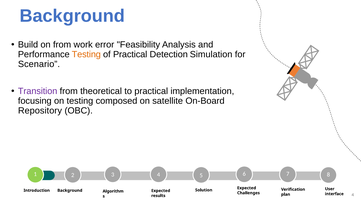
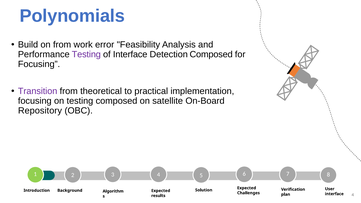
Background at (72, 16): Background -> Polynomials
Testing at (86, 55) colour: orange -> purple
of Practical: Practical -> Interface
Detection Simulation: Simulation -> Composed
Scenario at (39, 64): Scenario -> Focusing
